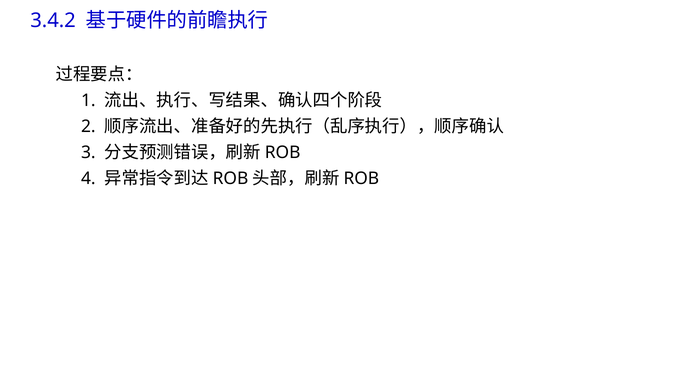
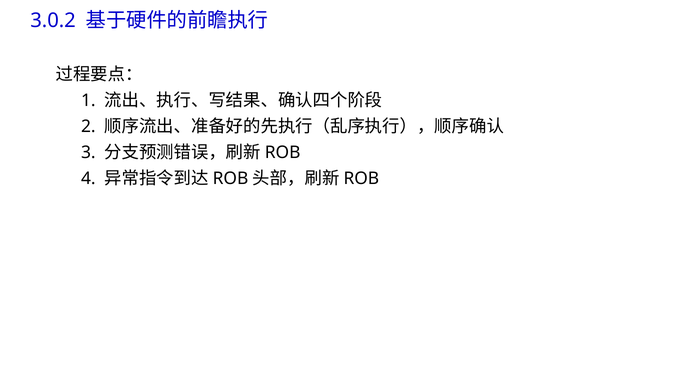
3.4.2: 3.4.2 -> 3.0.2
